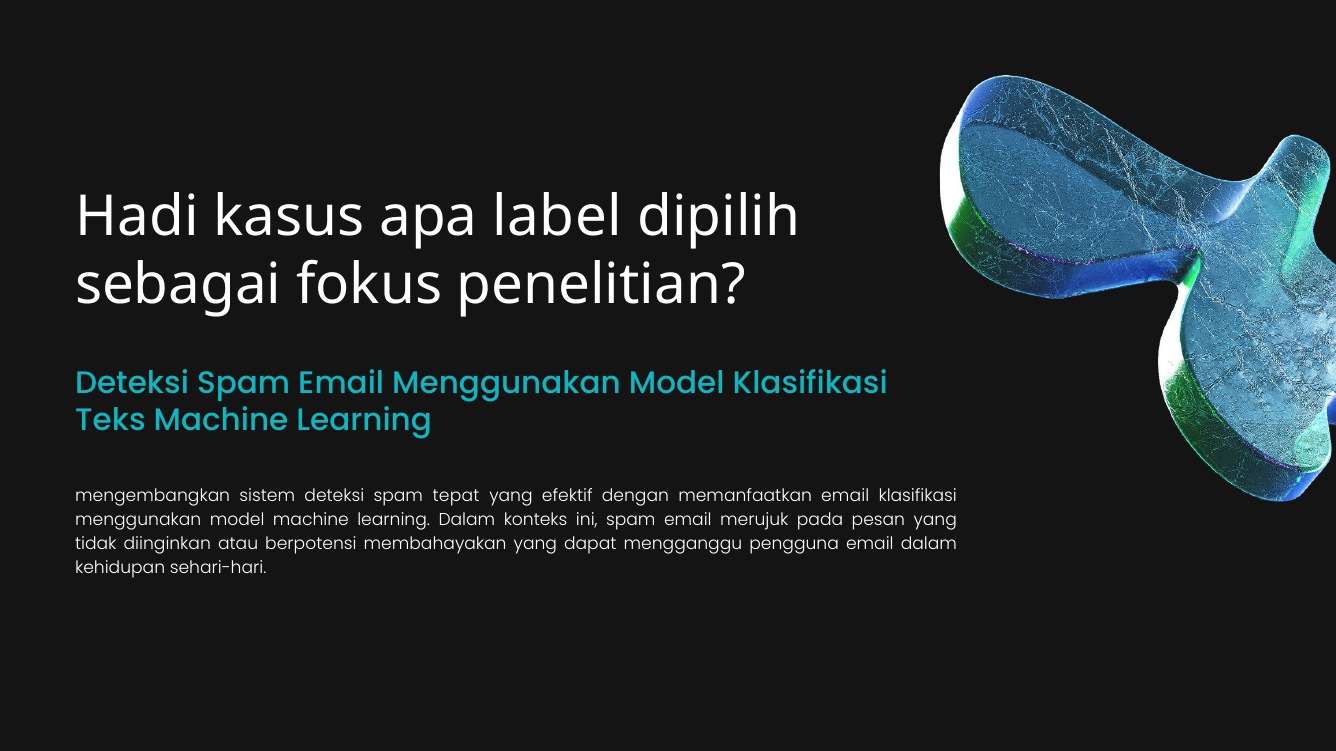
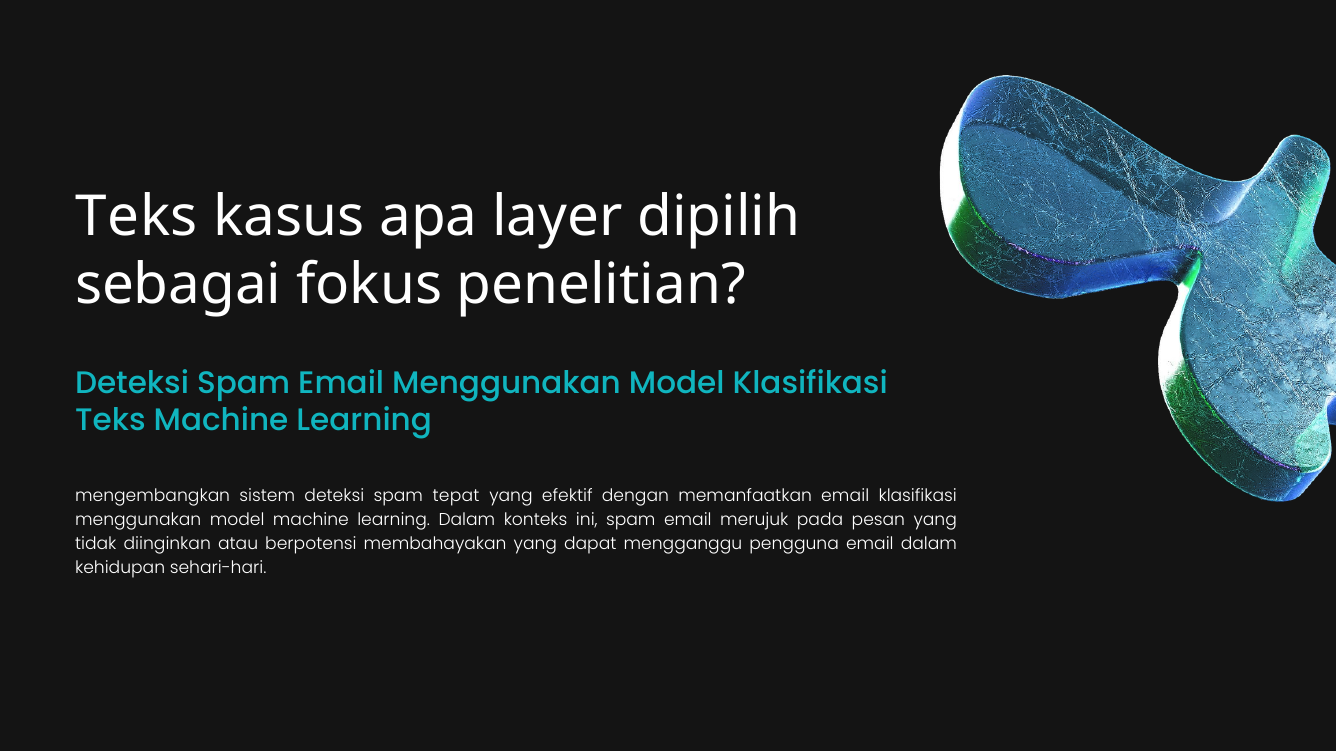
Hadi at (137, 217): Hadi -> Teks
label: label -> layer
